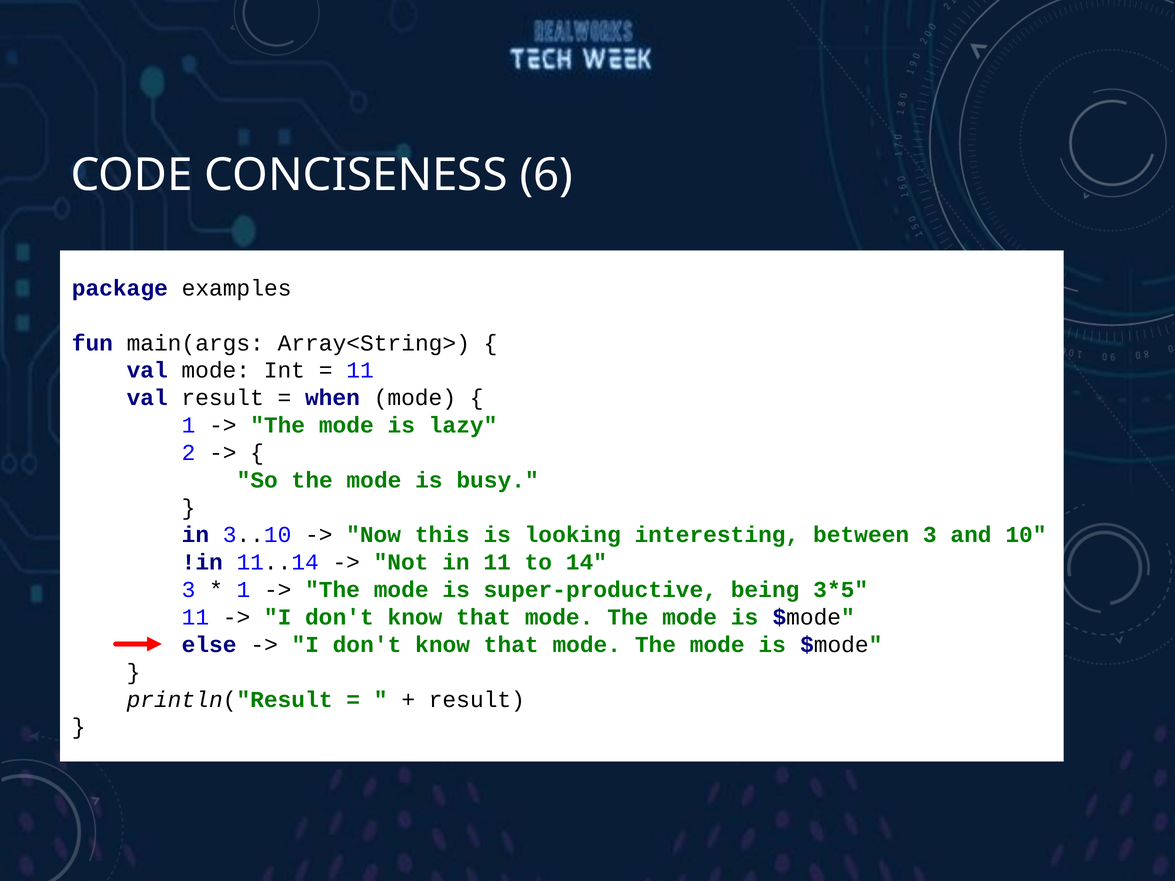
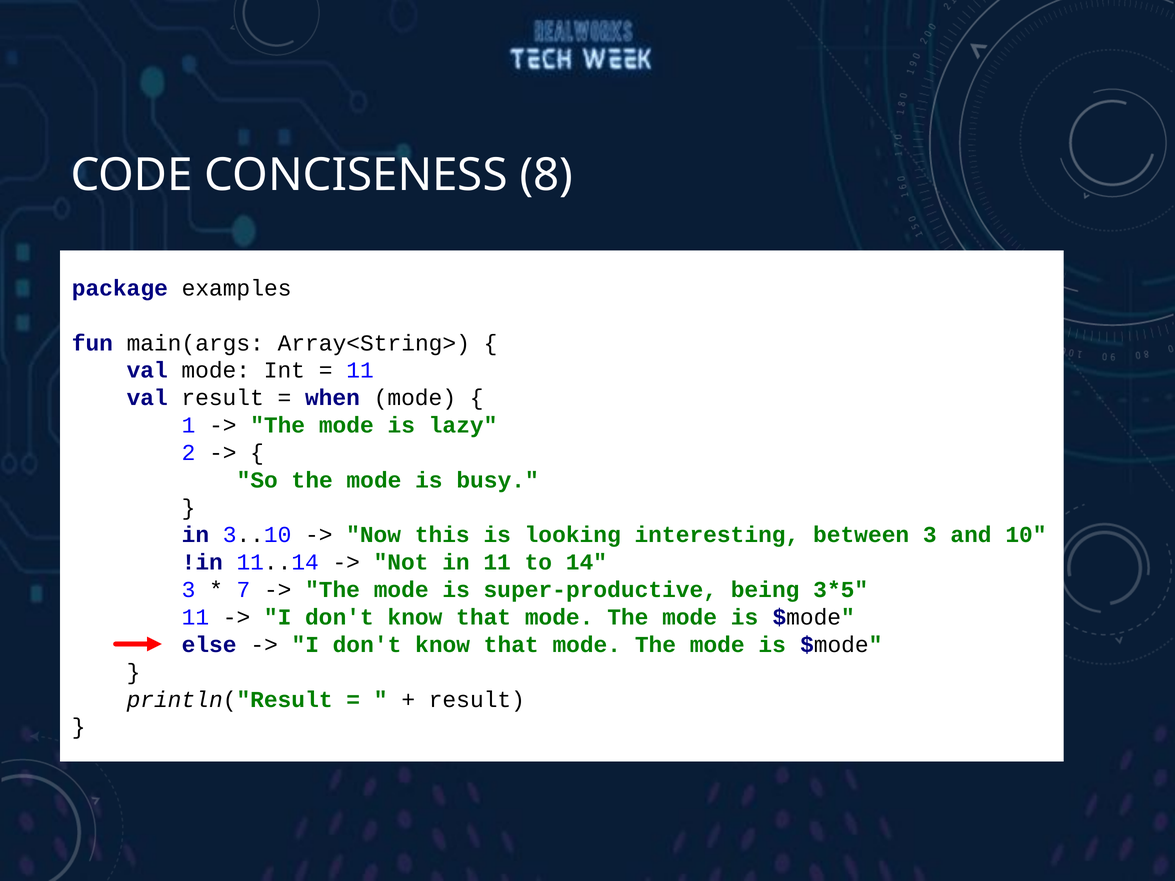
6: 6 -> 8
1 at (243, 590): 1 -> 7
